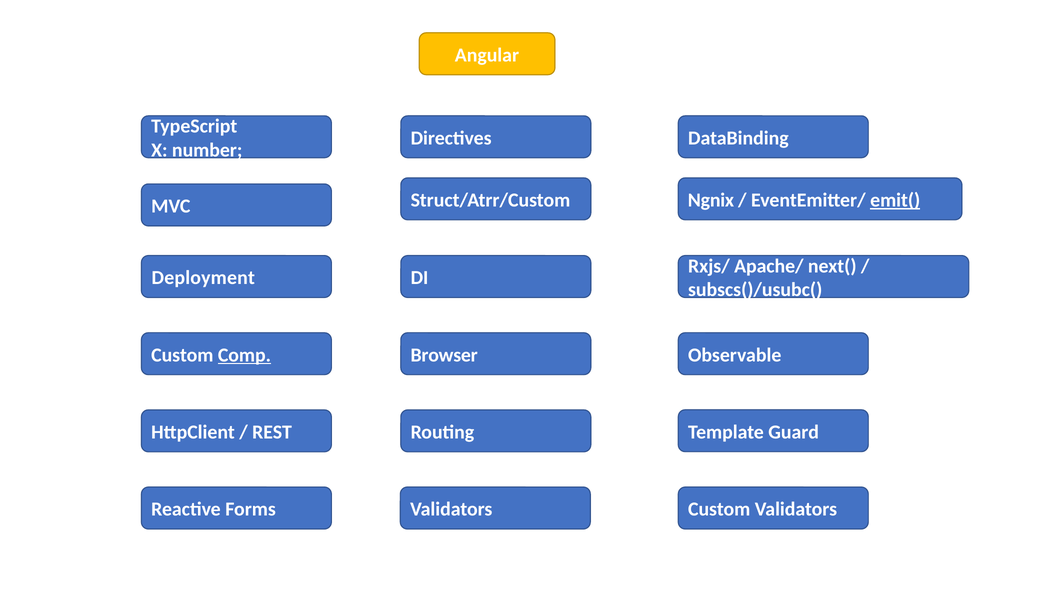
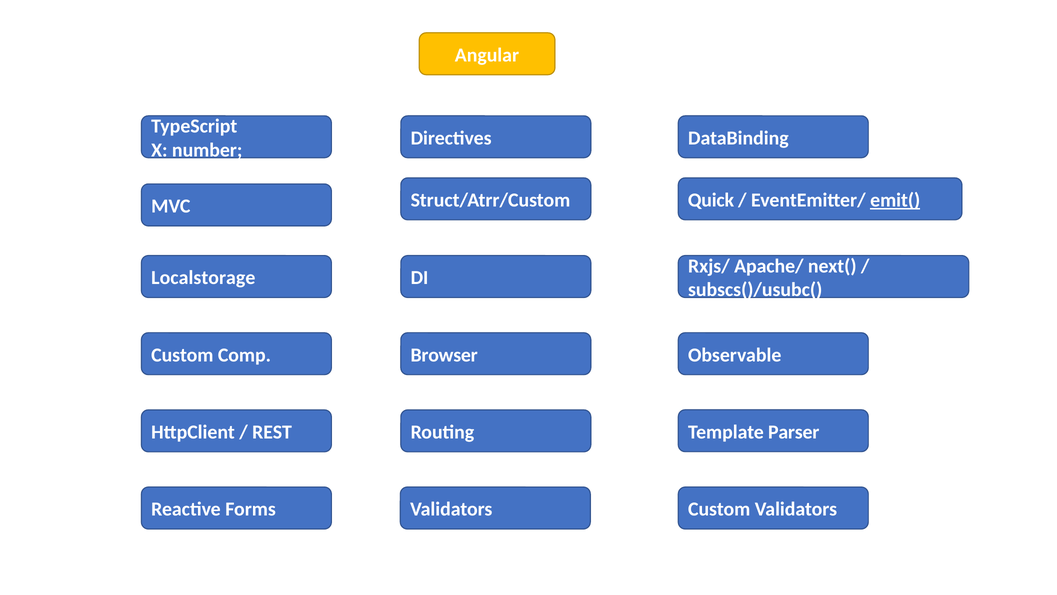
Ngnix: Ngnix -> Quick
Deployment: Deployment -> Localstorage
Comp underline: present -> none
Guard: Guard -> Parser
